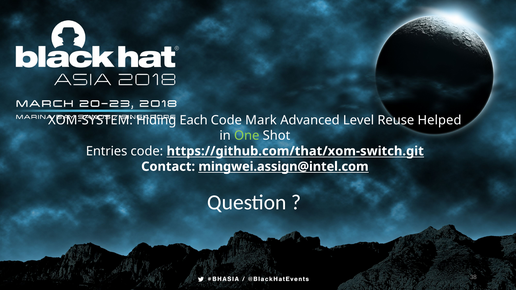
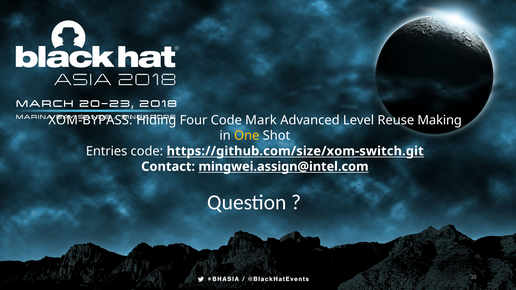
XOM-SYSTEM: XOM-SYSTEM -> XOM-BYPASS
Each: Each -> Four
Helped: Helped -> Making
One colour: light green -> yellow
https://github.com/that/xom-switch.git: https://github.com/that/xom-switch.git -> https://github.com/size/xom-switch.git
